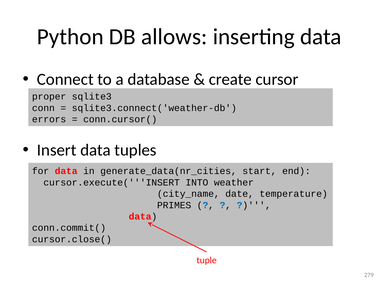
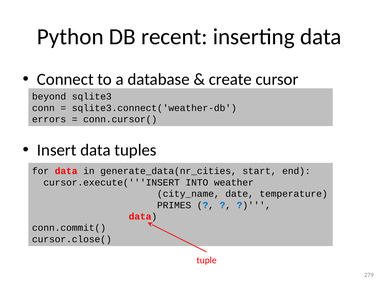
allows: allows -> recent
proper: proper -> beyond
